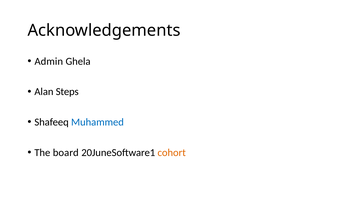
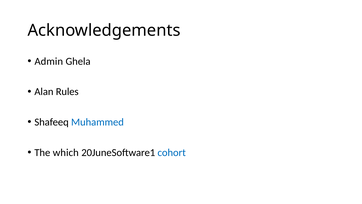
Steps: Steps -> Rules
board: board -> which
cohort colour: orange -> blue
